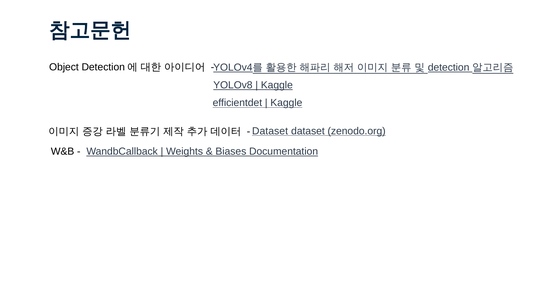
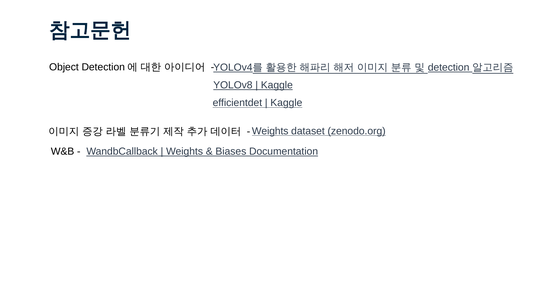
Dataset at (270, 131): Dataset -> Weights
